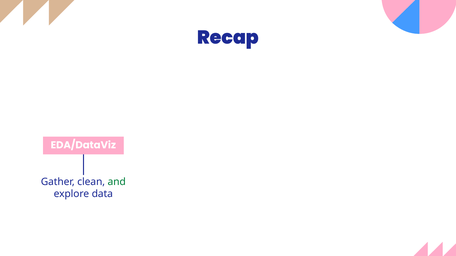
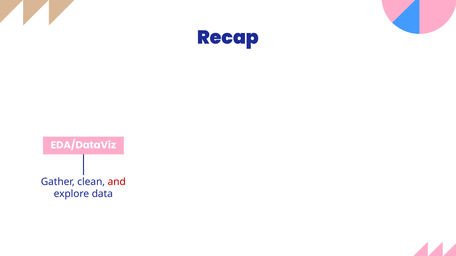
and colour: green -> red
